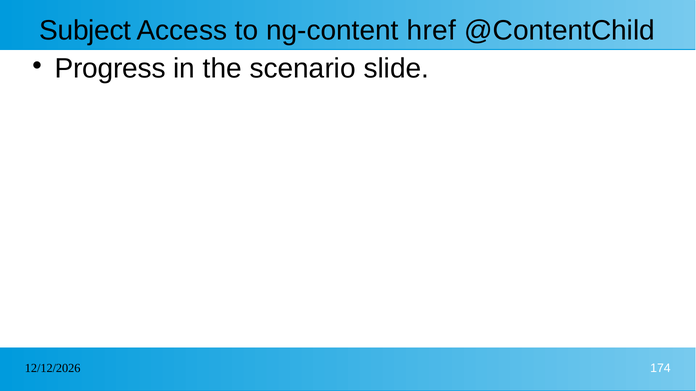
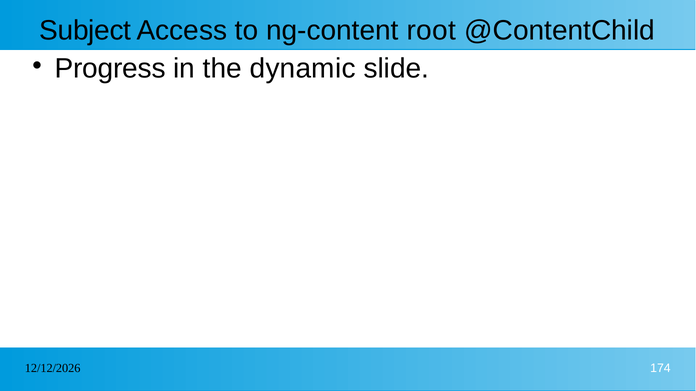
href: href -> root
scenario: scenario -> dynamic
